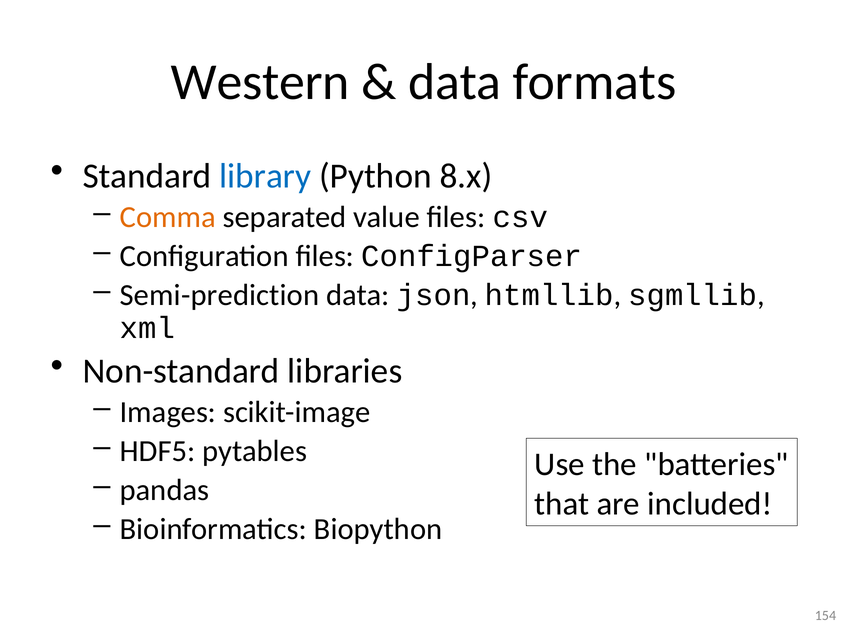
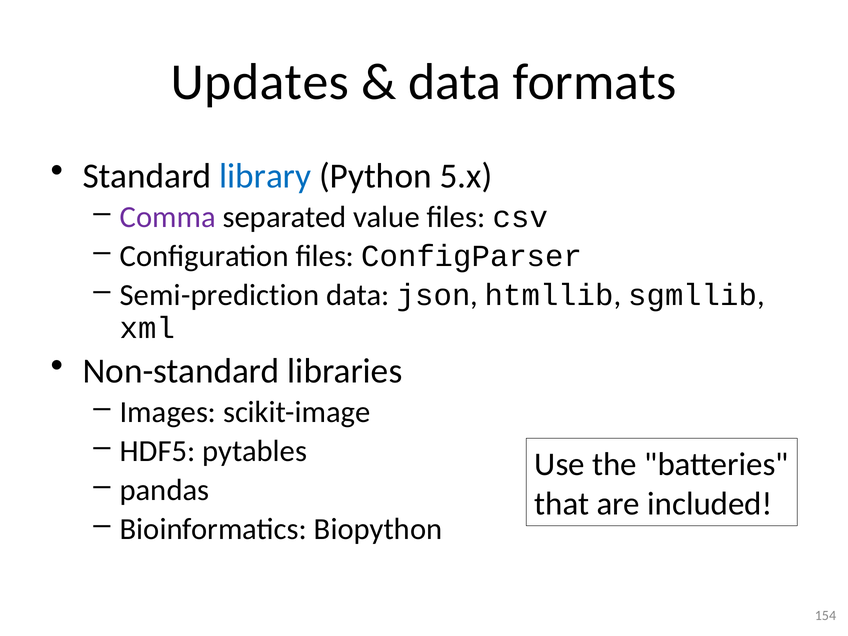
Western: Western -> Updates
8.x: 8.x -> 5.x
Comma colour: orange -> purple
